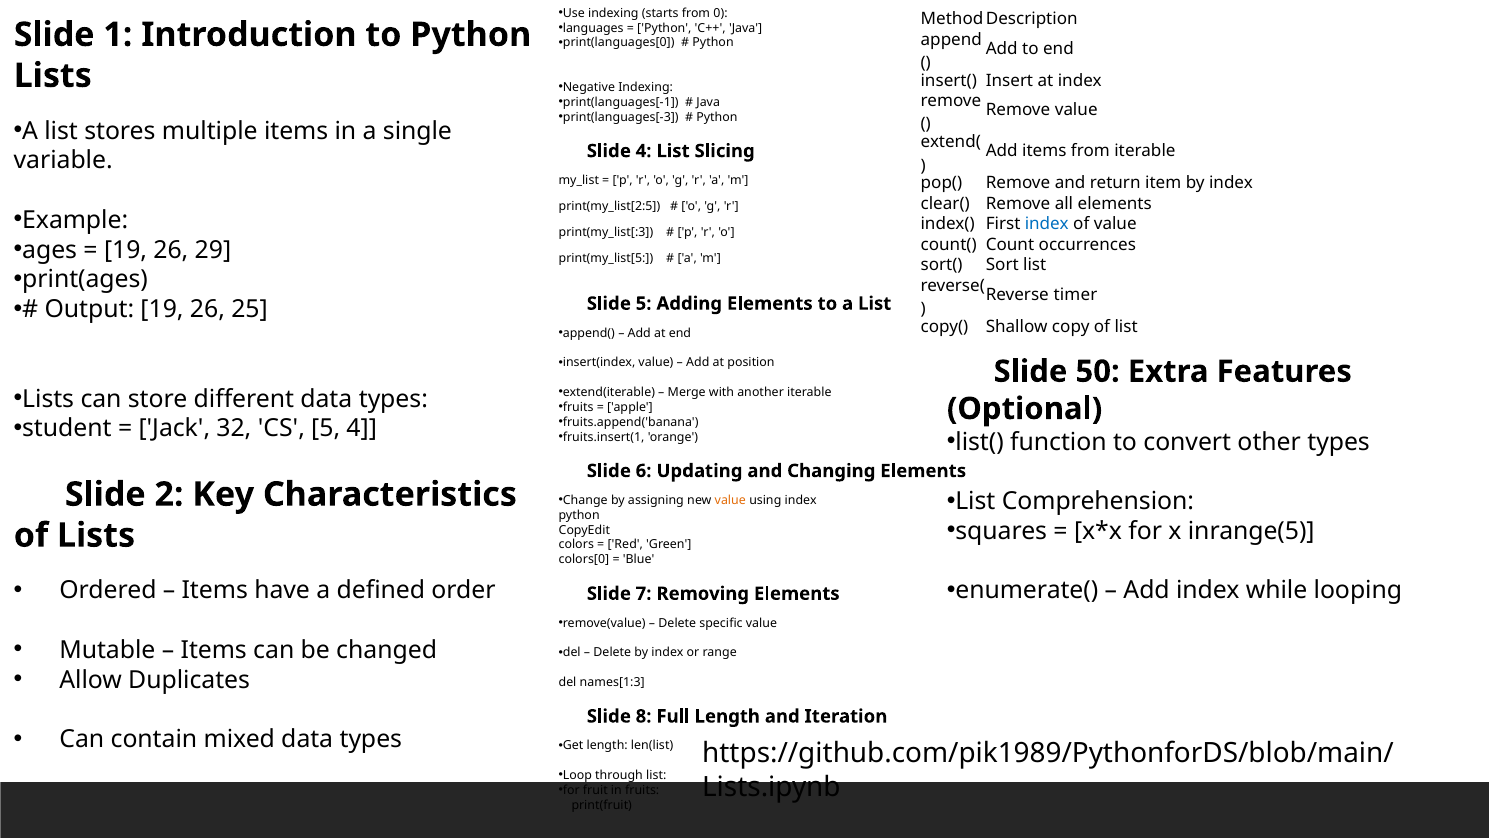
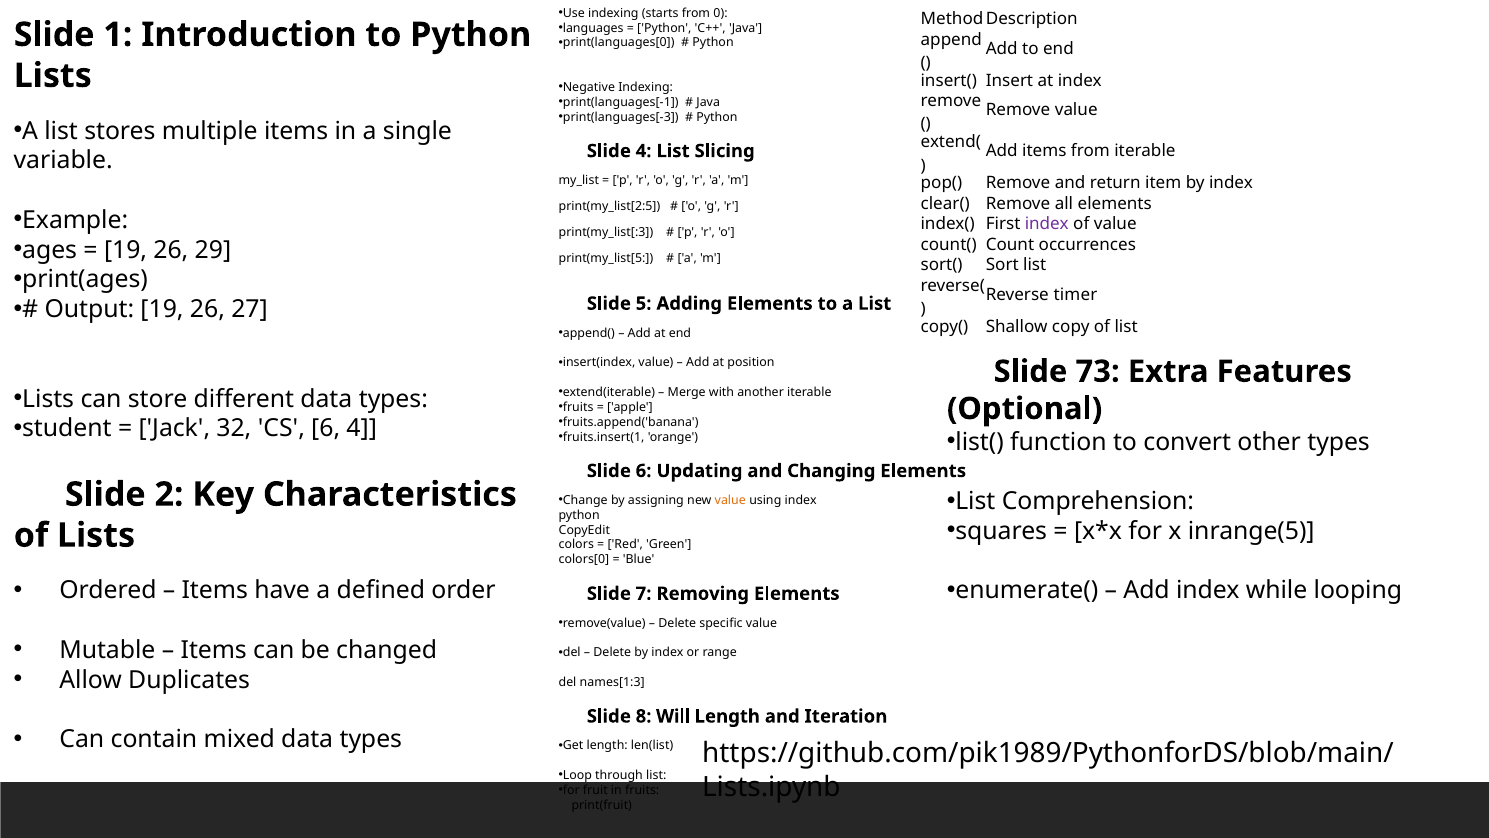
index at (1047, 224) colour: blue -> purple
25: 25 -> 27
50: 50 -> 73
CS 5: 5 -> 6
Full: Full -> Will
